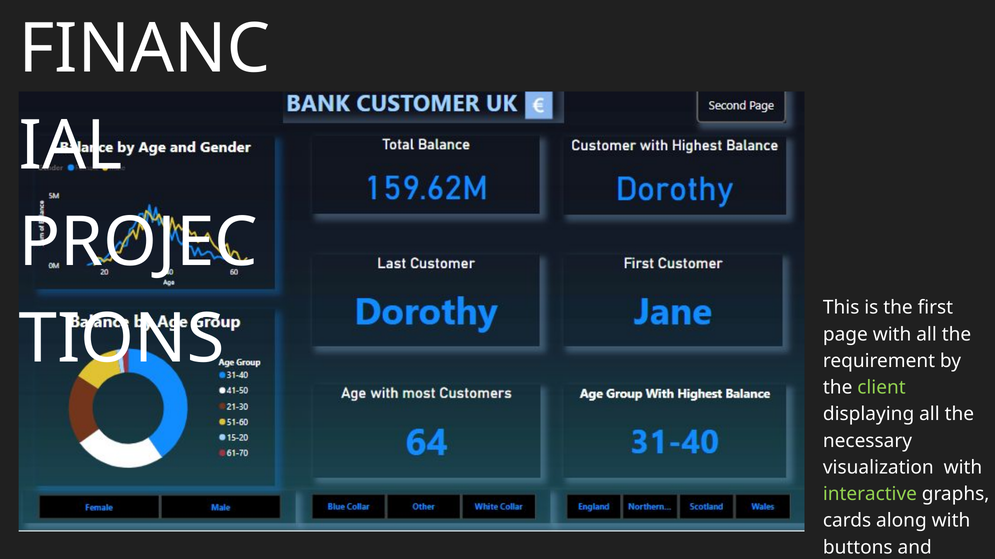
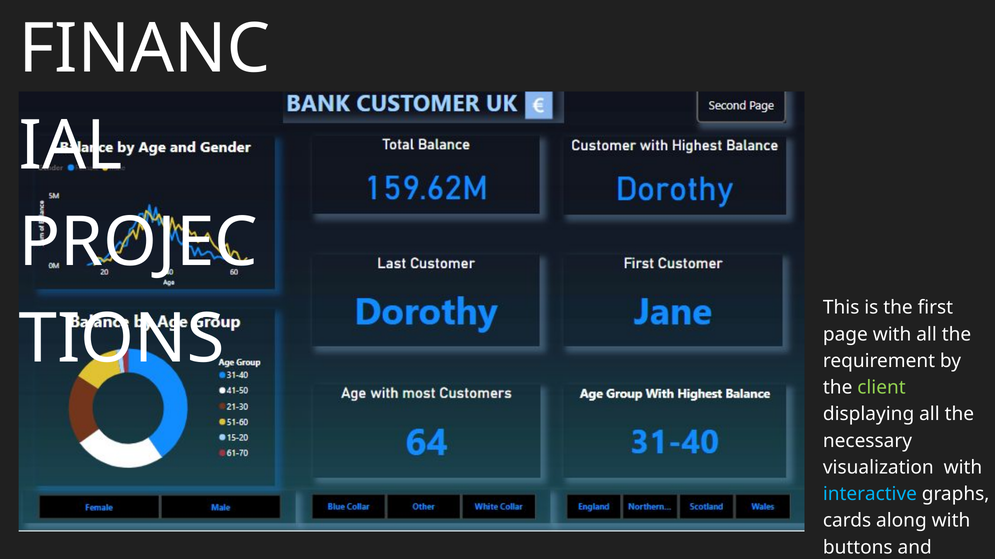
interactive colour: light green -> light blue
